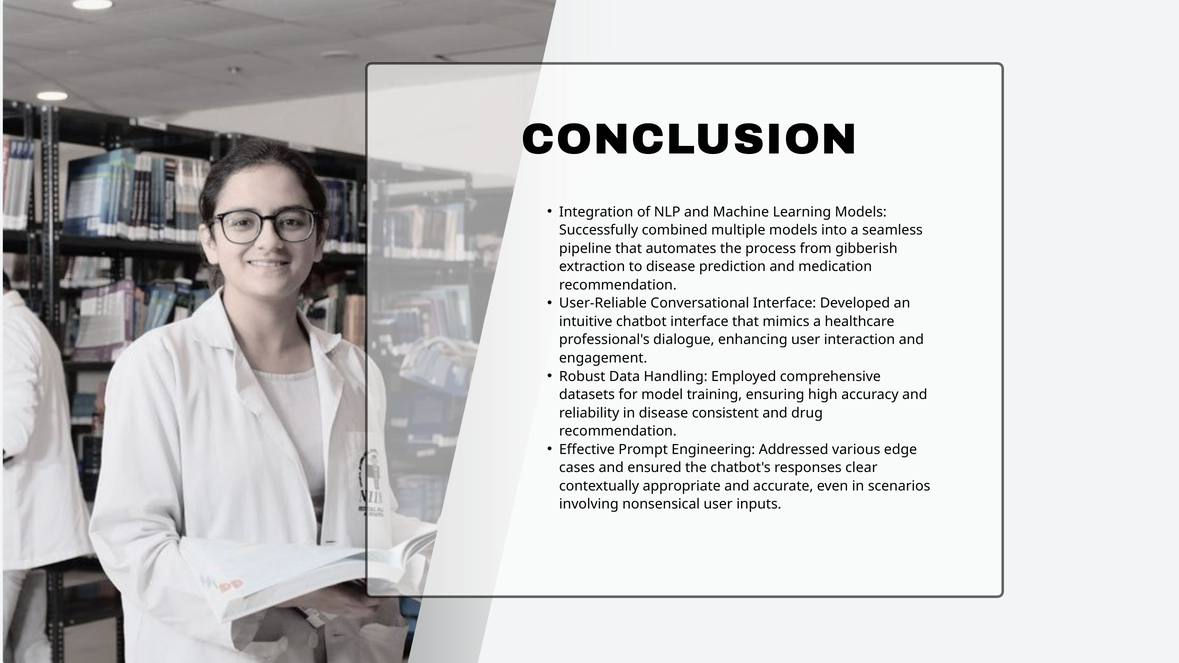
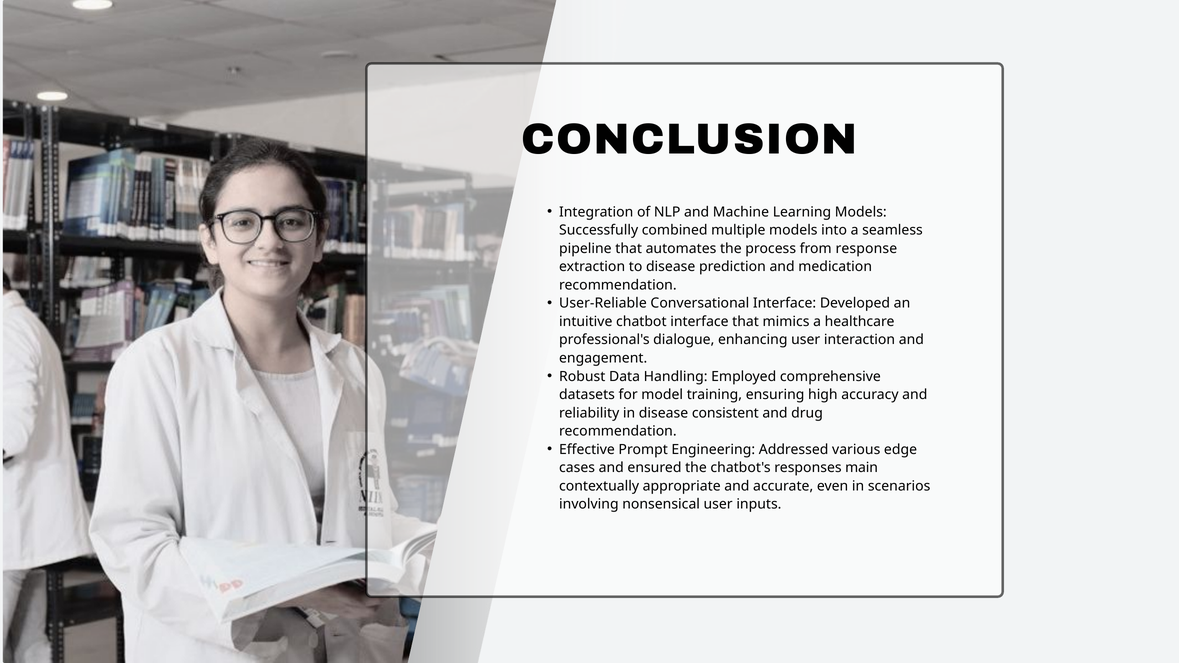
gibberish: gibberish -> response
clear: clear -> main
